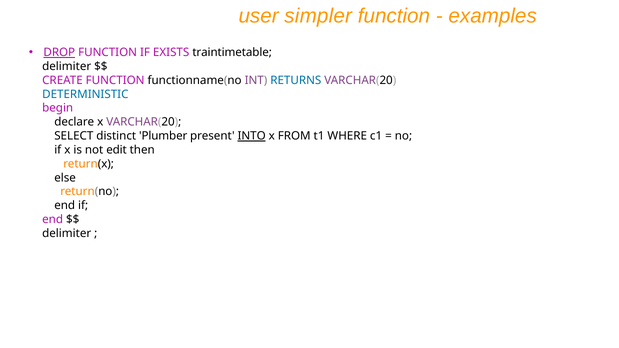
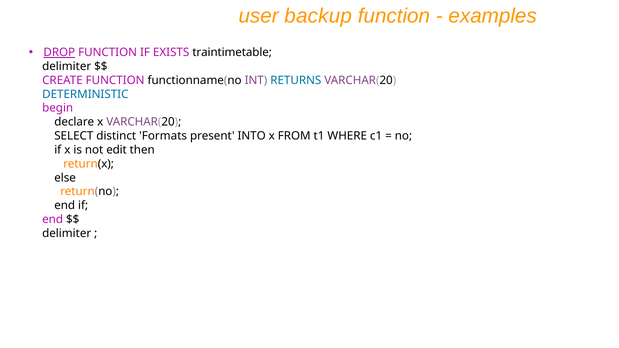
simpler: simpler -> backup
Plumber: Plumber -> Formats
INTO underline: present -> none
